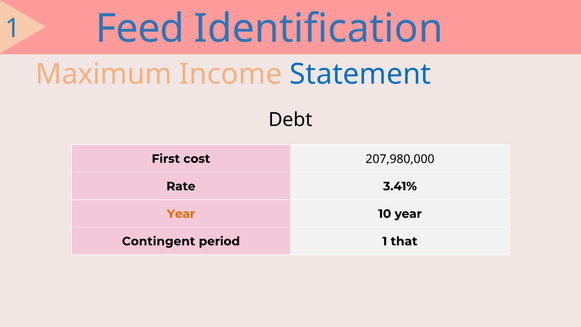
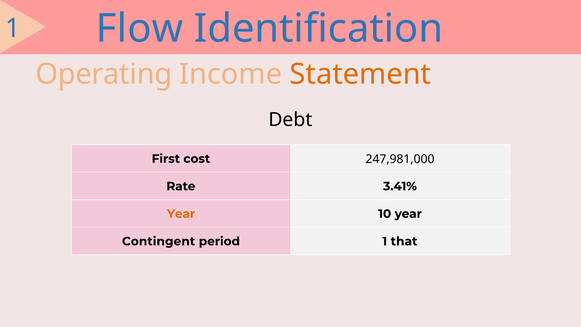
Feed: Feed -> Flow
Maximum: Maximum -> Operating
Statement colour: blue -> orange
207,980,000: 207,980,000 -> 247,981,000
